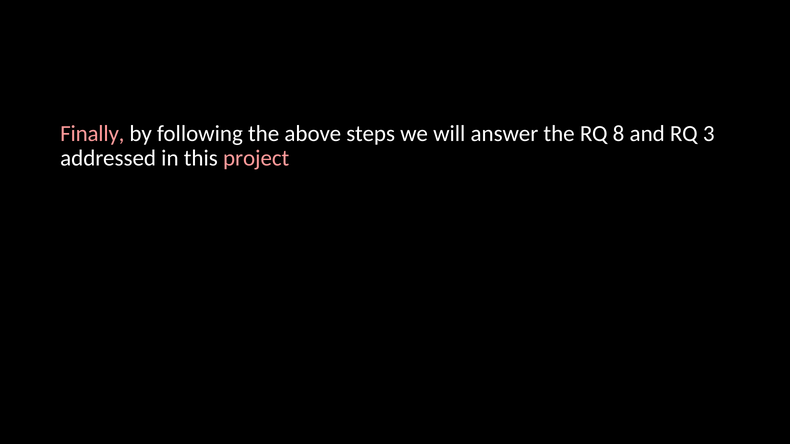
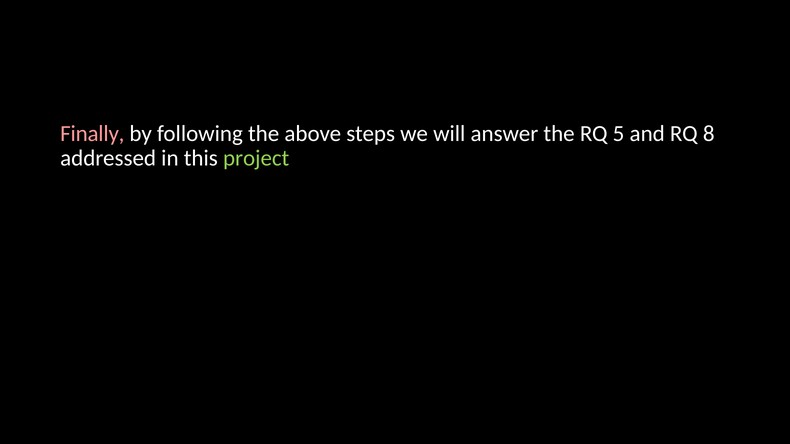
8: 8 -> 5
3: 3 -> 8
project colour: pink -> light green
